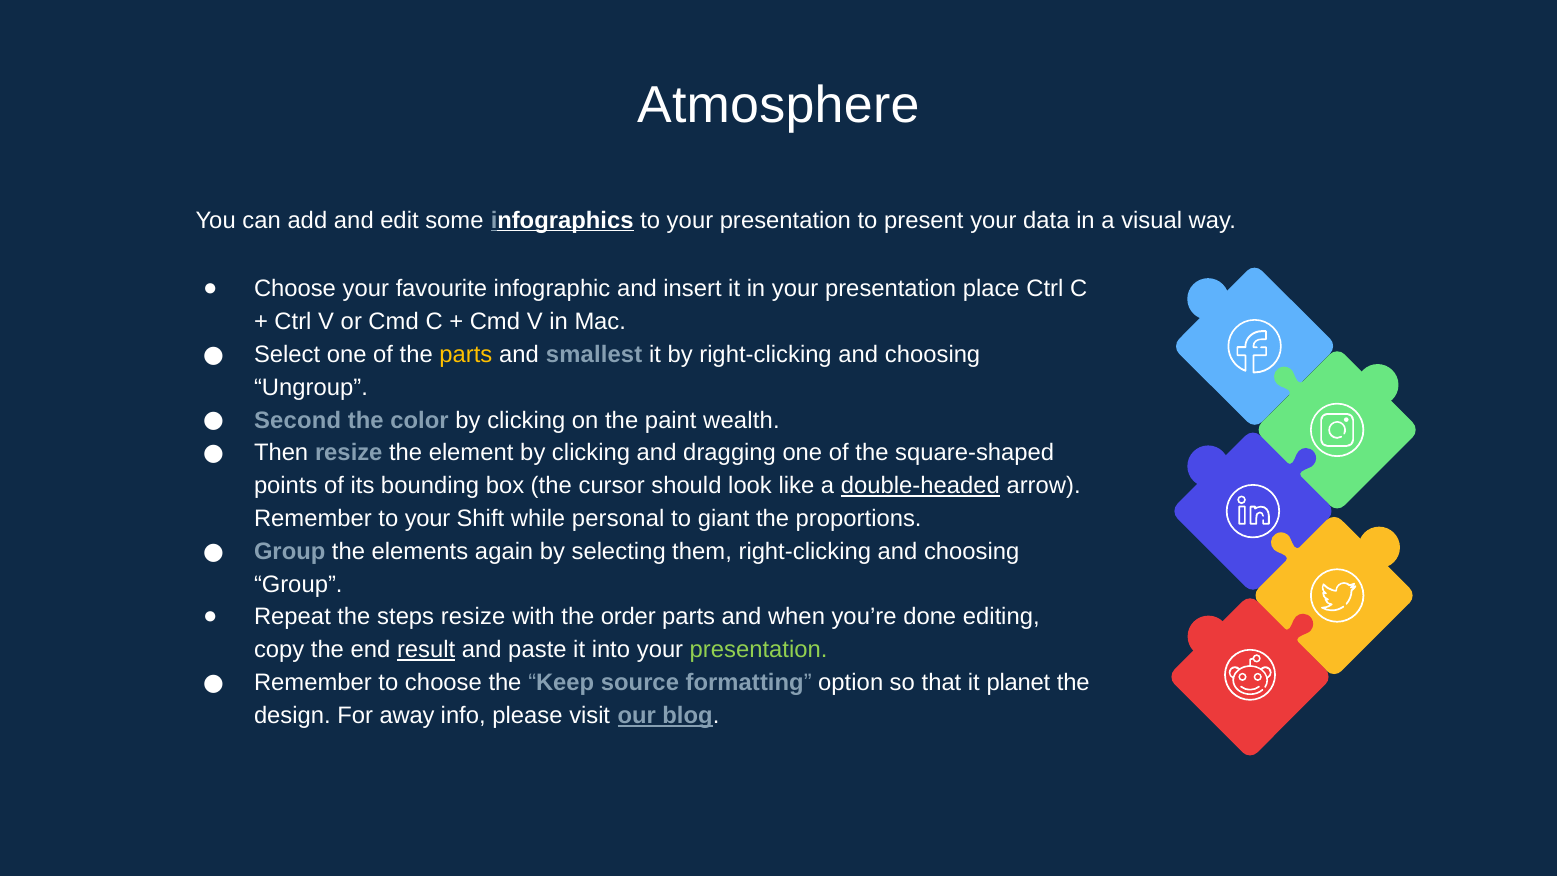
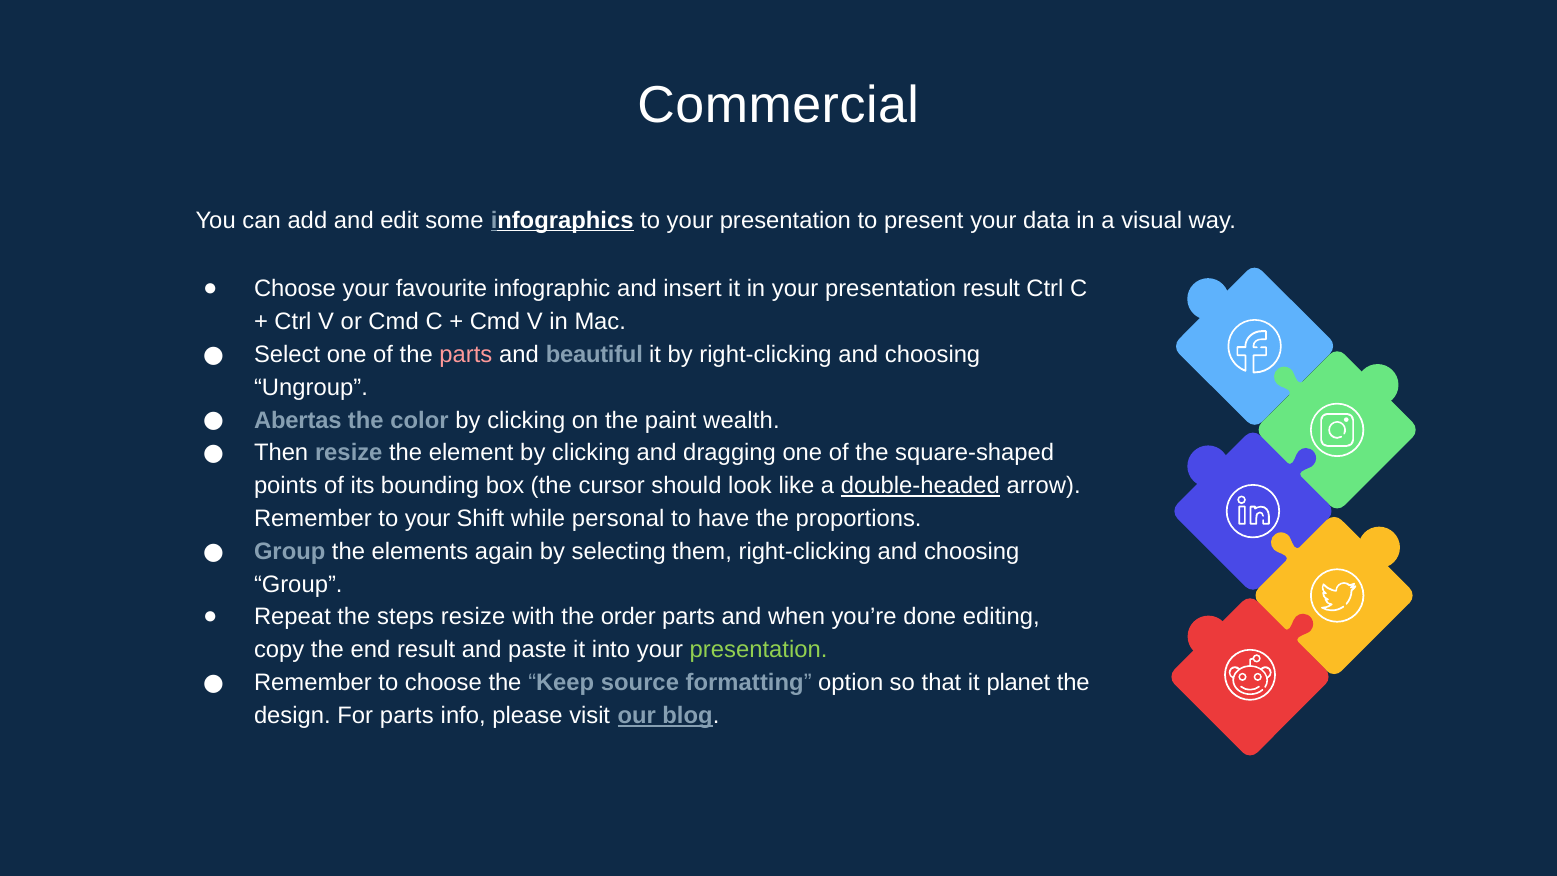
Atmosphere: Atmosphere -> Commercial
presentation place: place -> result
parts at (466, 355) colour: yellow -> pink
smallest: smallest -> beautiful
Second: Second -> Abertas
giant: giant -> have
result at (426, 650) underline: present -> none
For away: away -> parts
